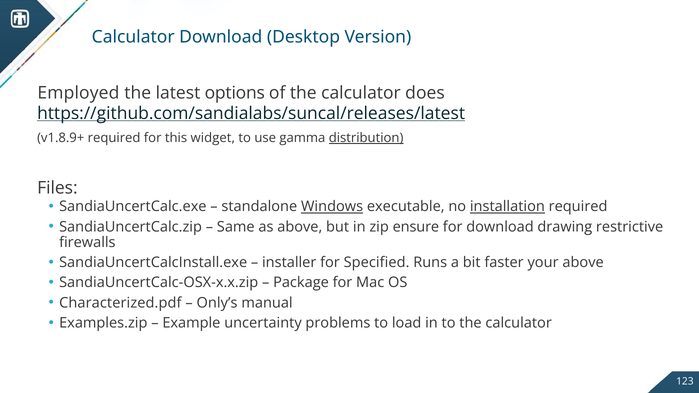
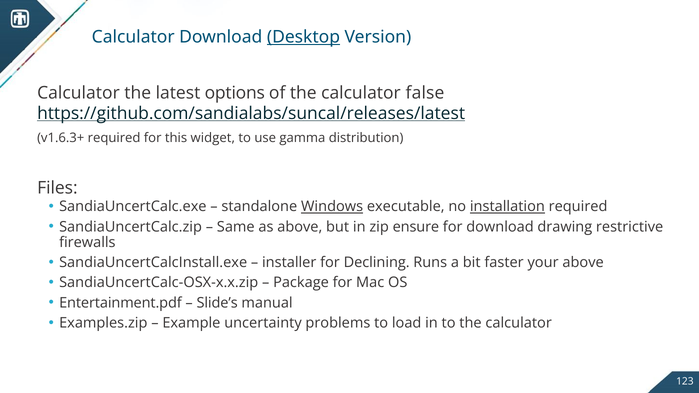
Desktop underline: none -> present
Employed at (78, 93): Employed -> Calculator
does: does -> false
v1.8.9+: v1.8.9+ -> v1.6.3+
distribution underline: present -> none
Specified: Specified -> Declining
Characterized.pdf: Characterized.pdf -> Entertainment.pdf
Only’s: Only’s -> Slide’s
